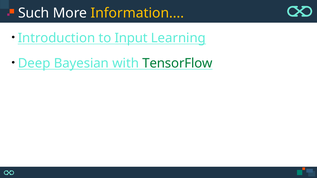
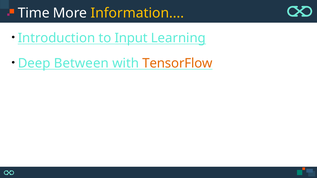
Such: Such -> Time
Bayesian: Bayesian -> Between
TensorFlow colour: green -> orange
